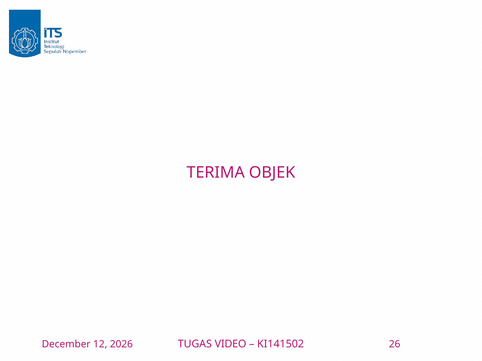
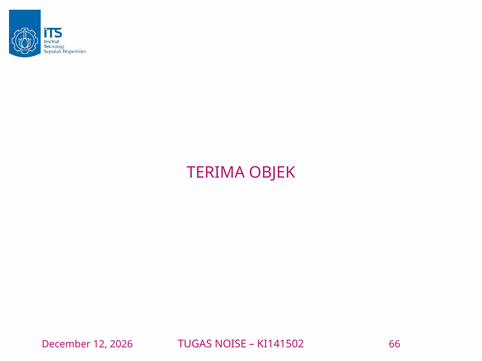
VIDEO: VIDEO -> NOISE
26: 26 -> 66
